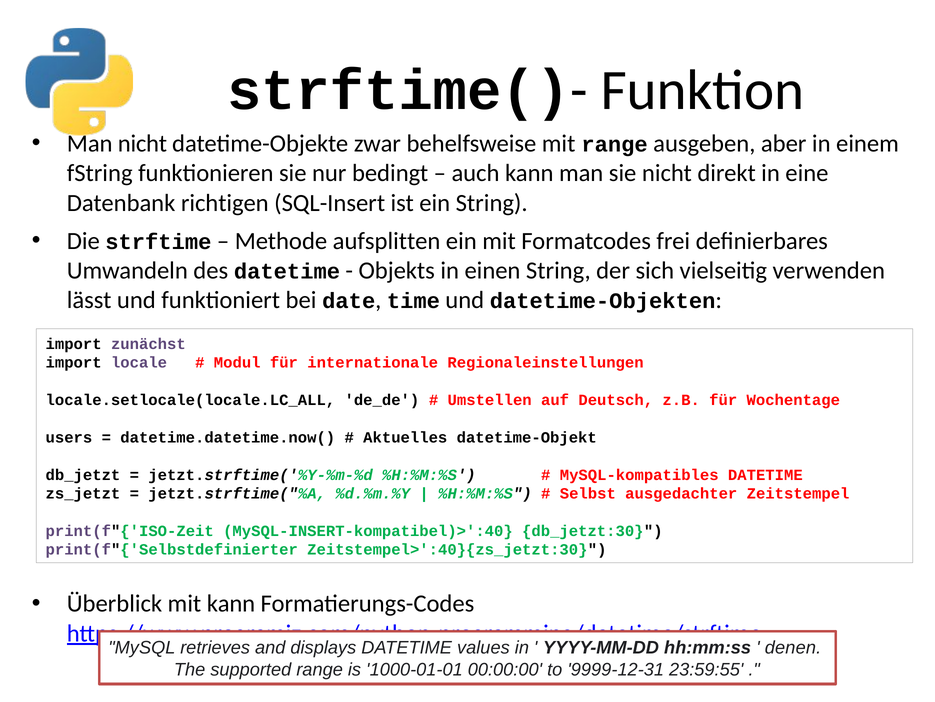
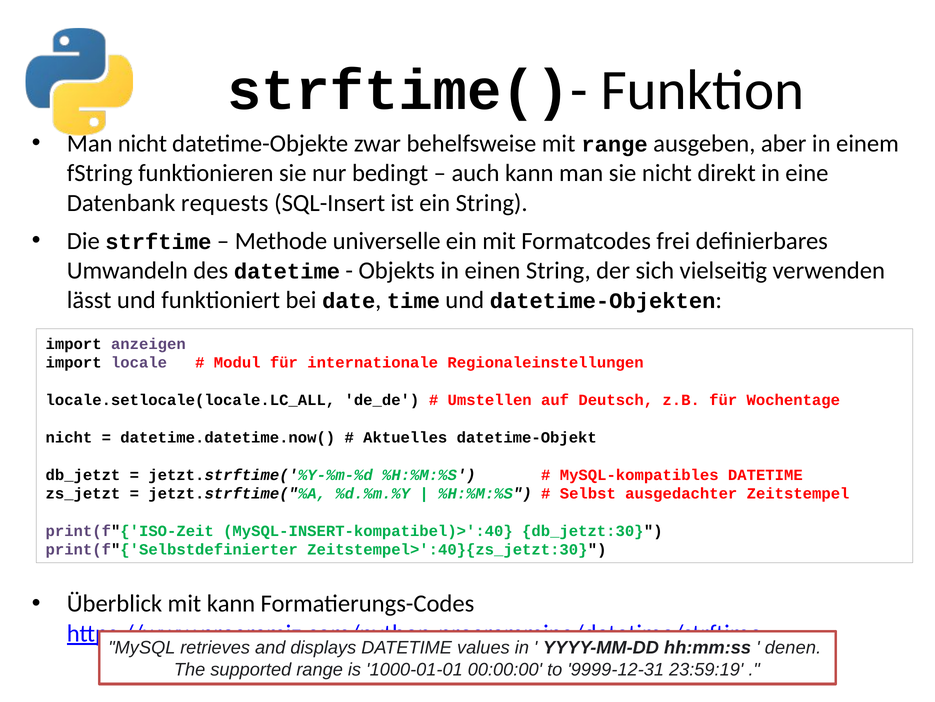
richtigen: richtigen -> requests
aufsplitten: aufsplitten -> universelle
zunächst: zunächst -> anzeigen
users at (69, 437): users -> nicht
23:59:55: 23:59:55 -> 23:59:19
